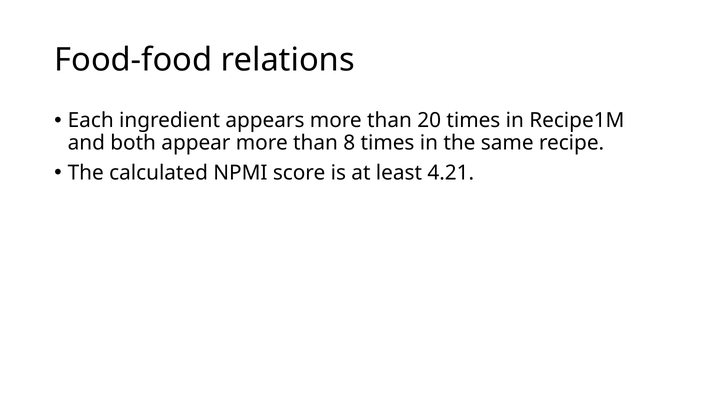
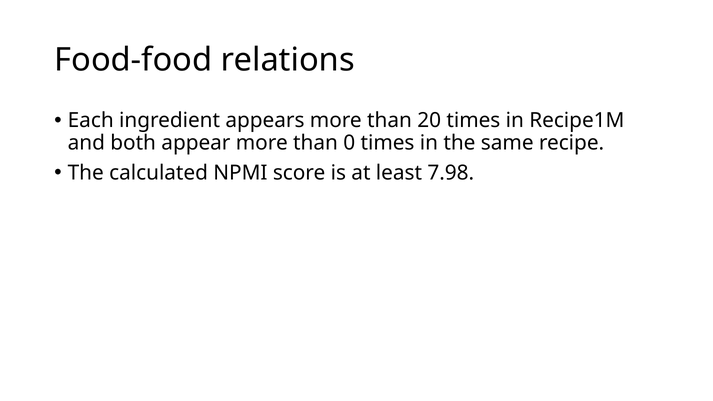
8: 8 -> 0
4.21: 4.21 -> 7.98
